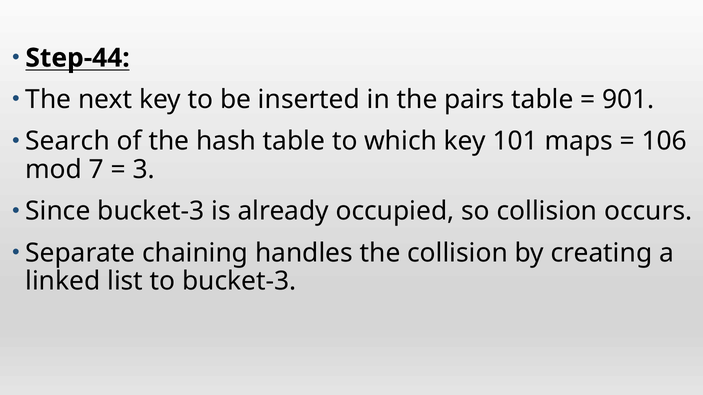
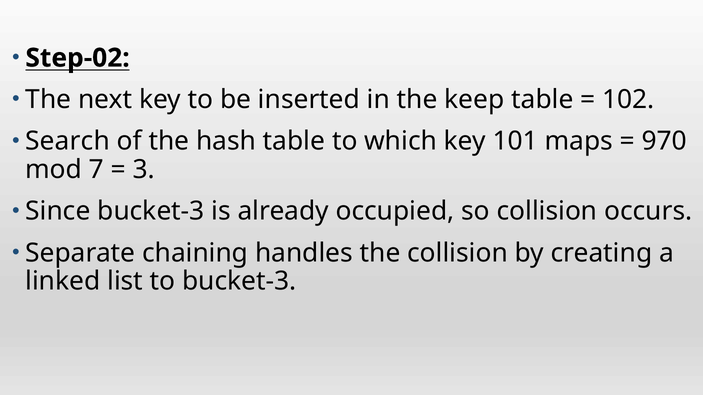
Step-44: Step-44 -> Step-02
pairs: pairs -> keep
901: 901 -> 102
106: 106 -> 970
